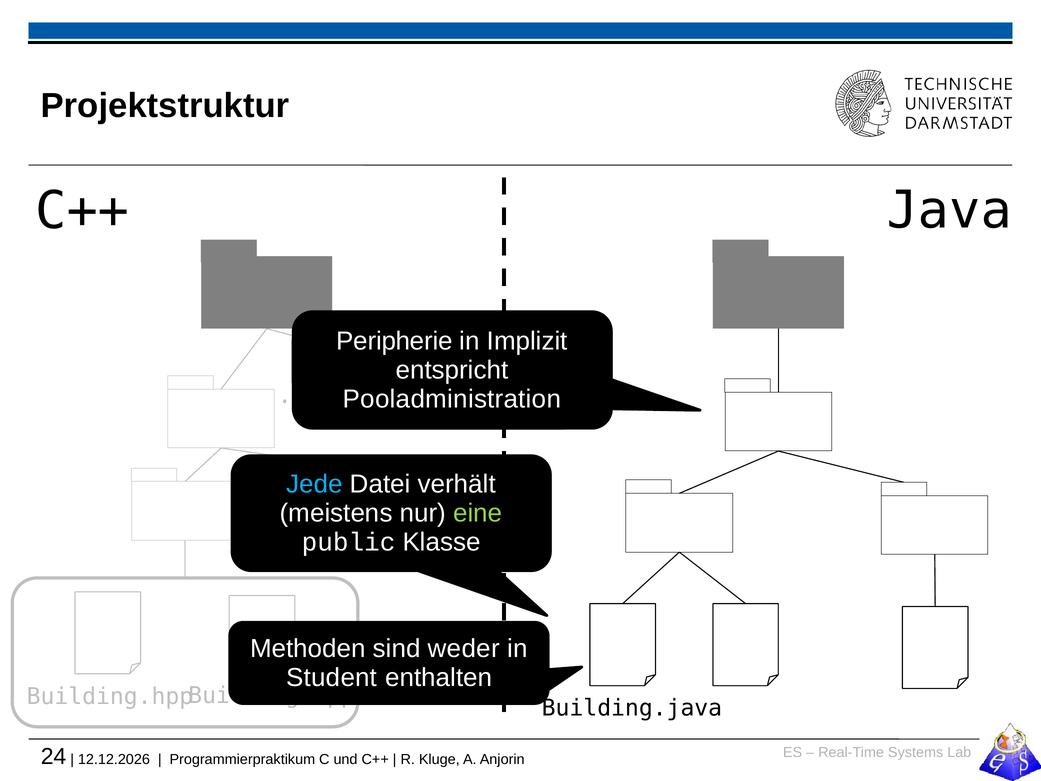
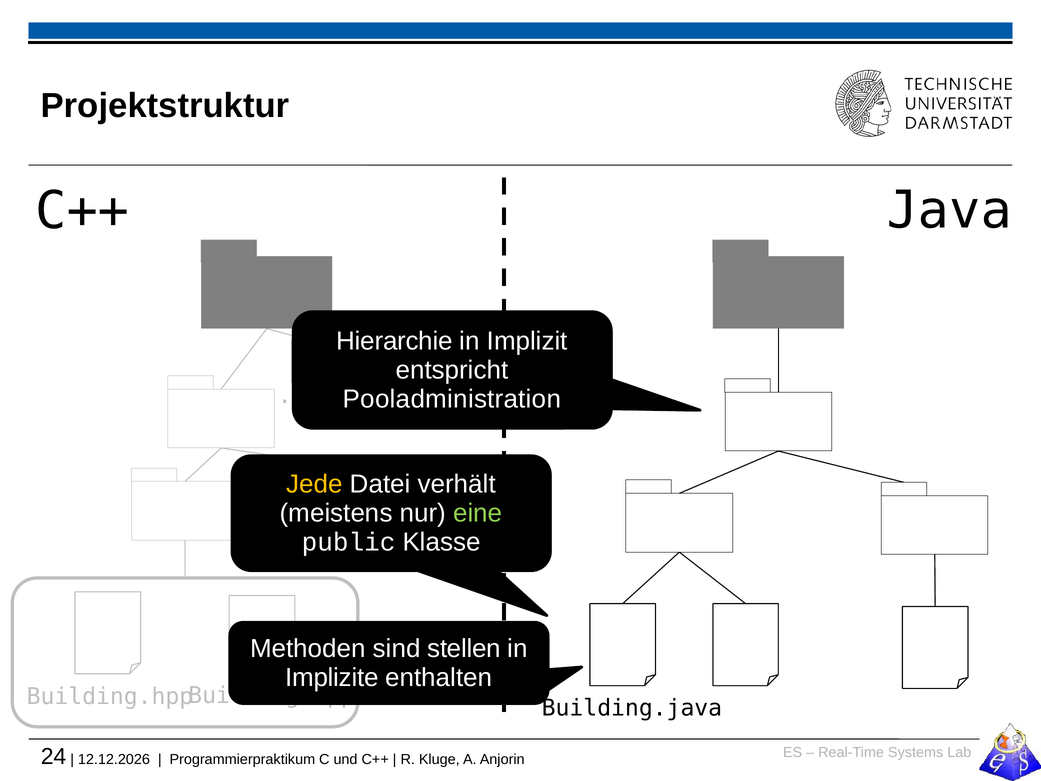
Peripherie: Peripherie -> Hierarchie
Jede colour: light blue -> yellow
weder: weder -> stellen
Student: Student -> Implizite
